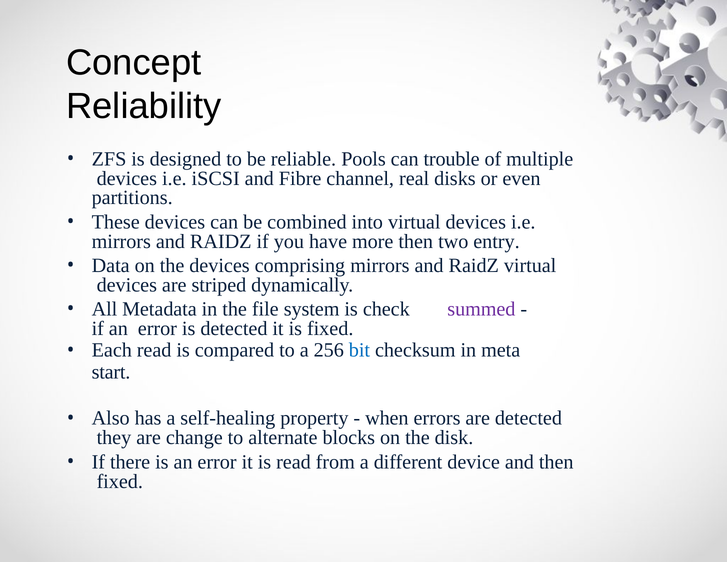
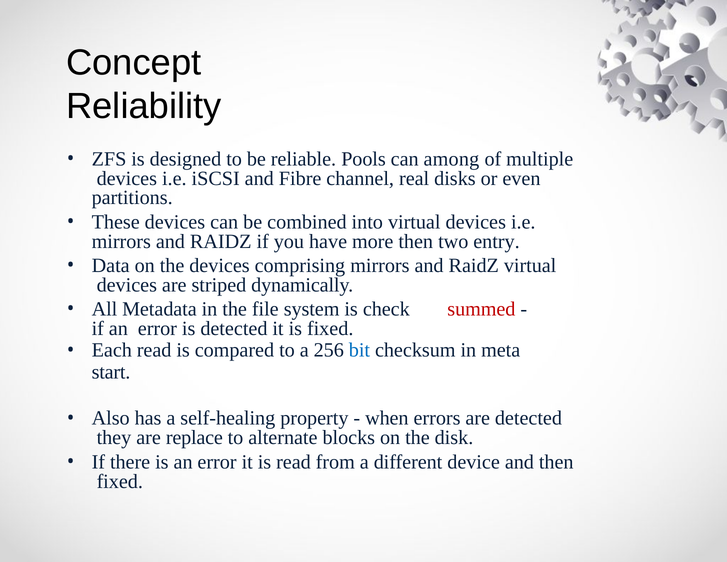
trouble: trouble -> among
summed colour: purple -> red
change: change -> replace
